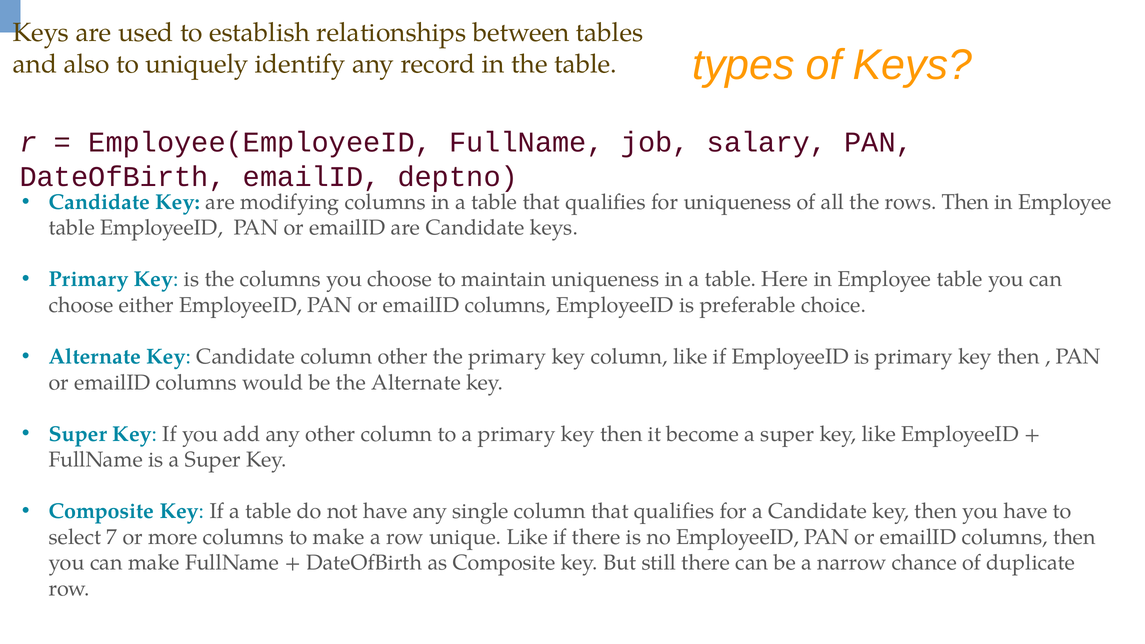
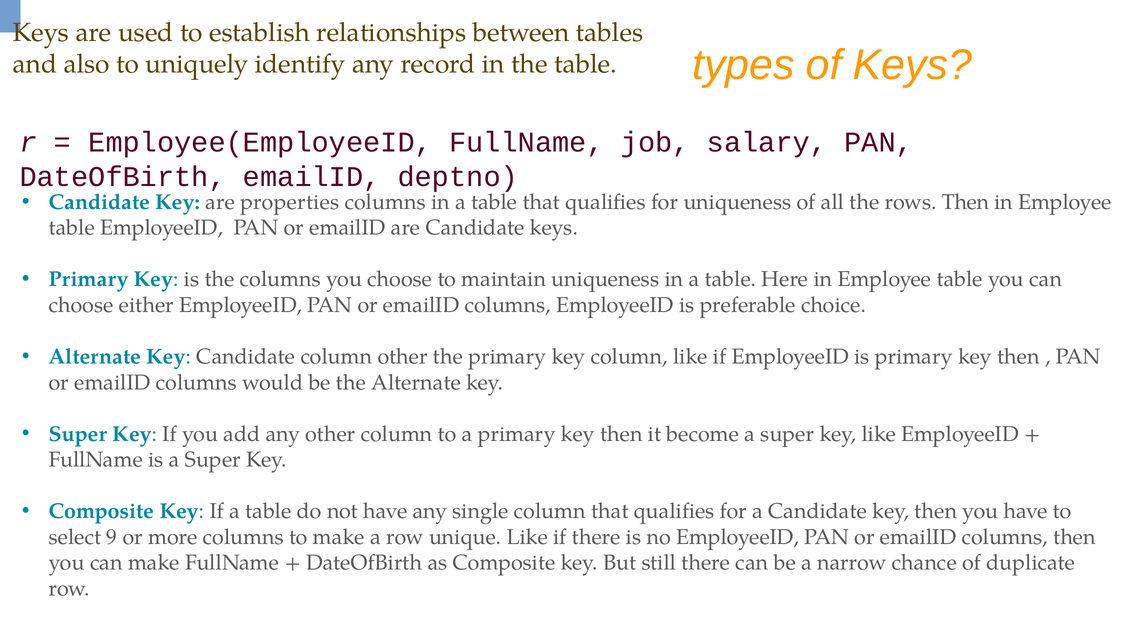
modifying: modifying -> properties
7: 7 -> 9
